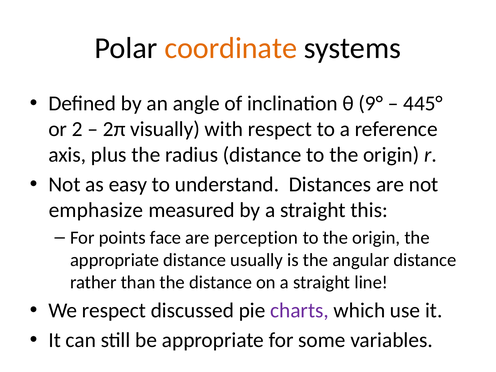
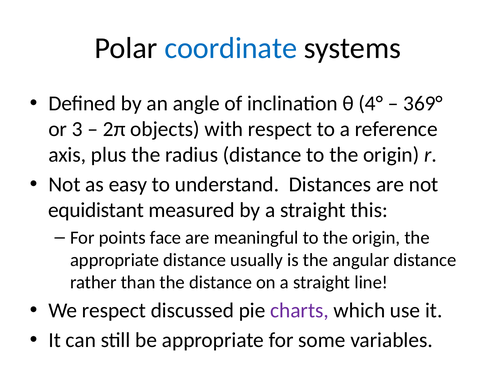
coordinate colour: orange -> blue
9°: 9° -> 4°
445°: 445° -> 369°
2: 2 -> 3
visually: visually -> objects
emphasize: emphasize -> equidistant
perception: perception -> meaningful
